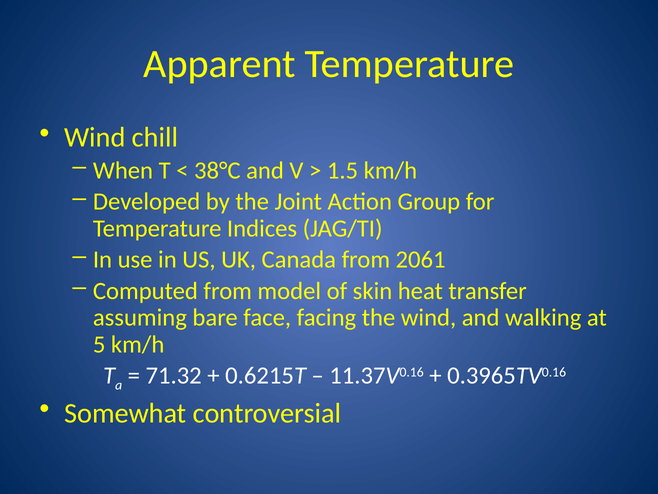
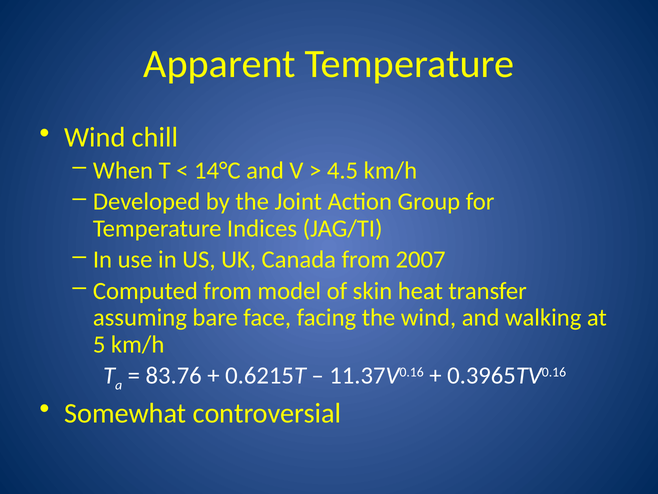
38°C: 38°C -> 14°C
1.5: 1.5 -> 4.5
2061: 2061 -> 2007
71.32: 71.32 -> 83.76
